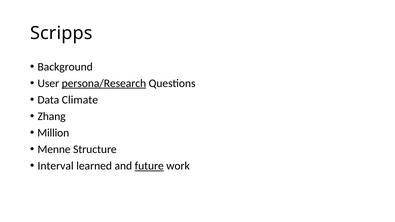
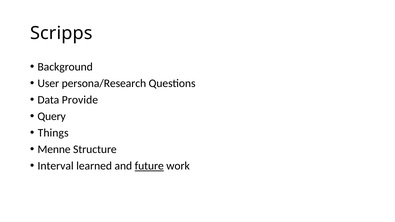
persona/Research underline: present -> none
Climate: Climate -> Provide
Zhang: Zhang -> Query
Million: Million -> Things
